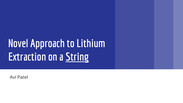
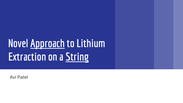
Approach underline: none -> present
